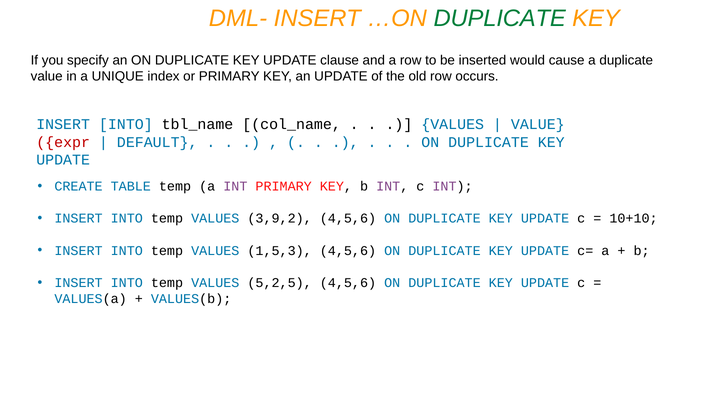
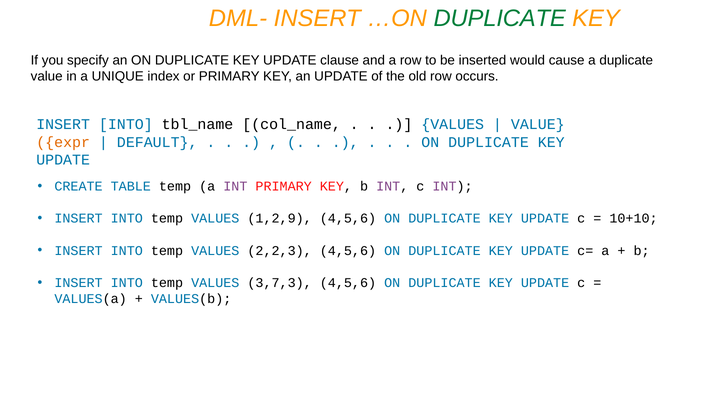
expr colour: red -> orange
3,9,2: 3,9,2 -> 1,2,9
1,5,3: 1,5,3 -> 2,2,3
5,2,5: 5,2,5 -> 3,7,3
